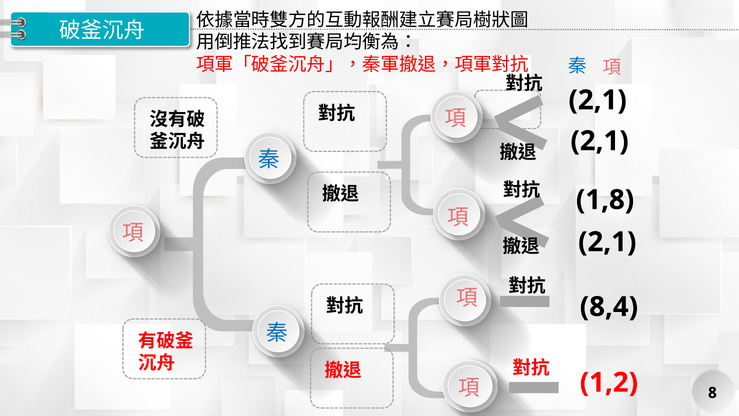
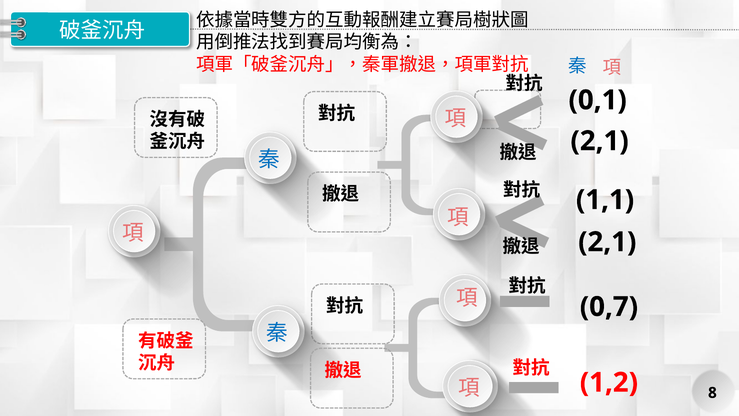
2,1 at (598, 100): 2,1 -> 0,1
1,8: 1,8 -> 1,1
8,4: 8,4 -> 0,7
